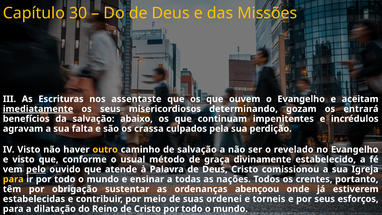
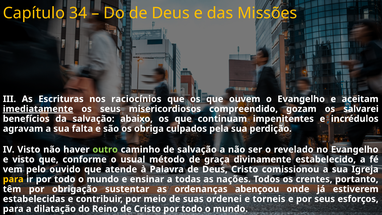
30: 30 -> 34
assentaste: assentaste -> raciocínios
determinando: determinando -> compreendido
entrará: entrará -> salvarei
crassa: crassa -> obriga
outro colour: yellow -> light green
pelo underline: present -> none
